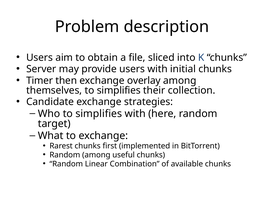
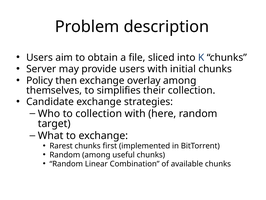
Timer: Timer -> Policy
Who to simplifies: simplifies -> collection
